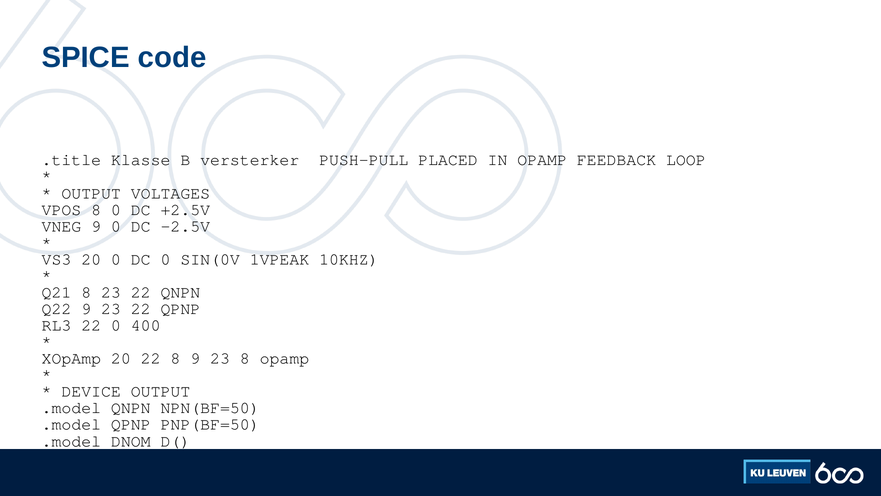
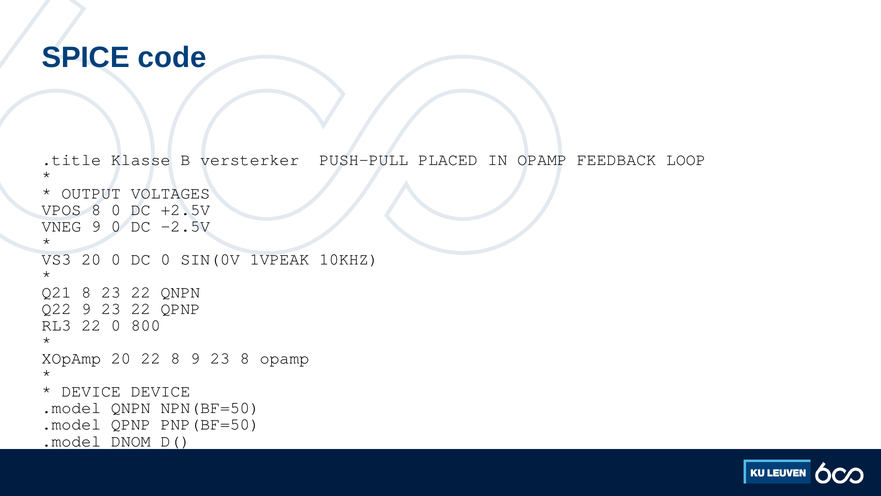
400: 400 -> 800
DEVICE OUTPUT: OUTPUT -> DEVICE
